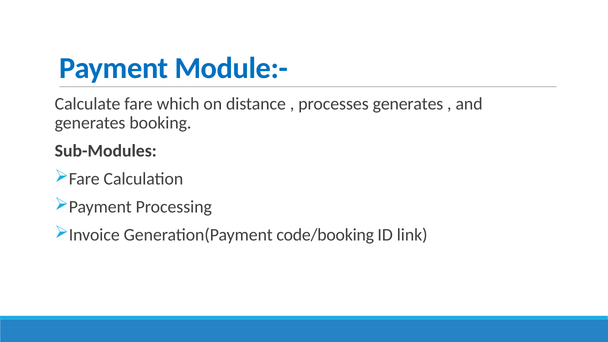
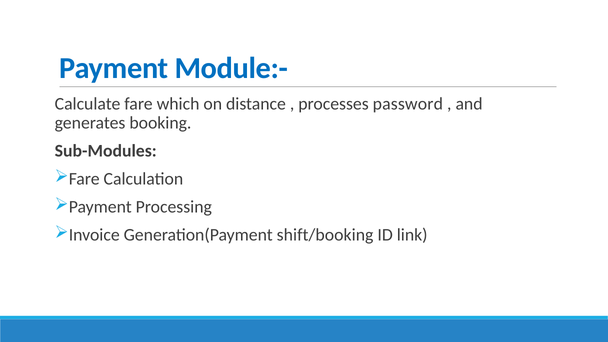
processes generates: generates -> password
code/booking: code/booking -> shift/booking
